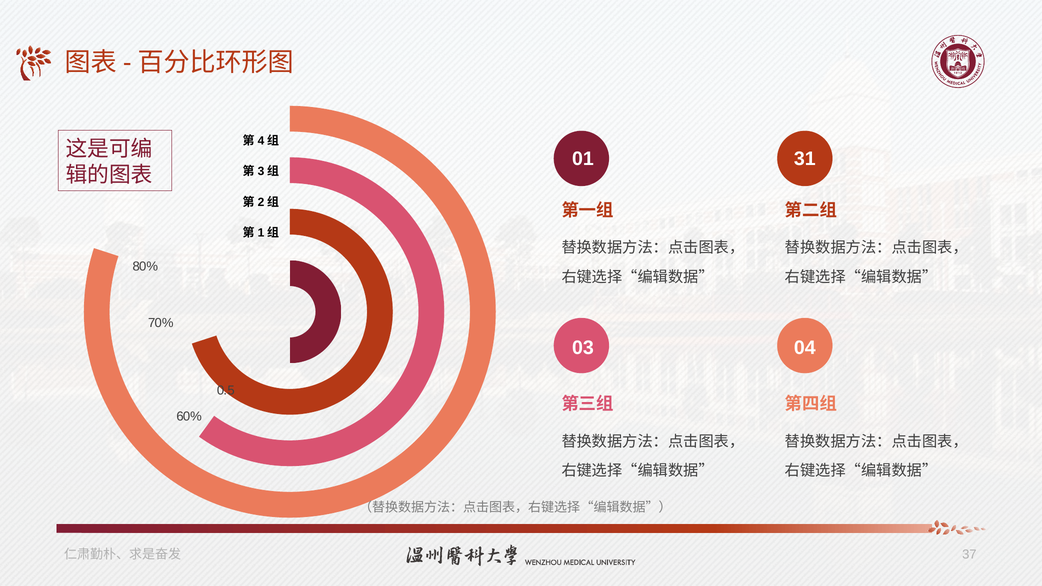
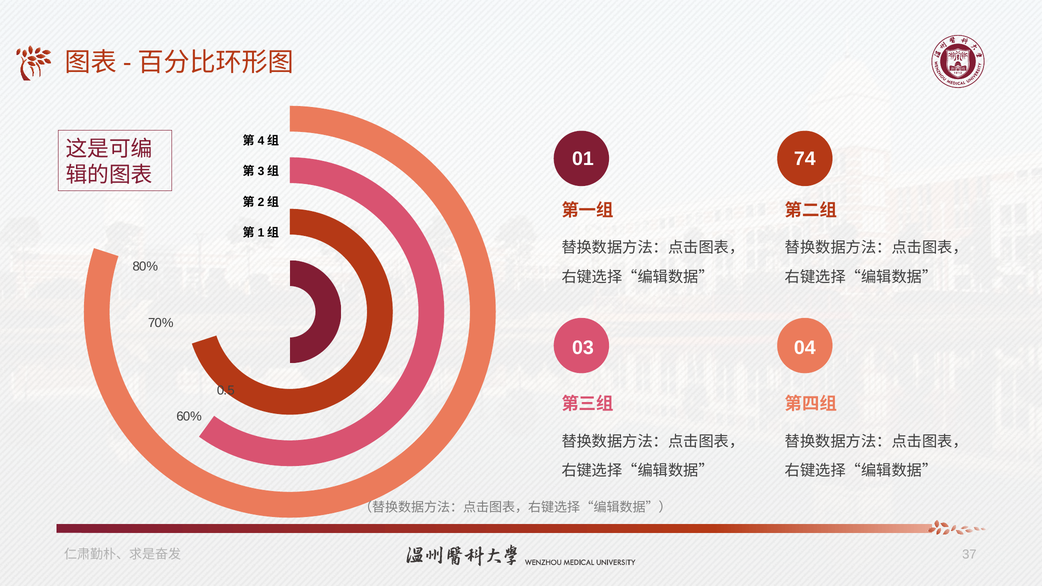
31: 31 -> 74
